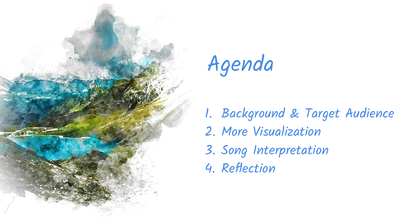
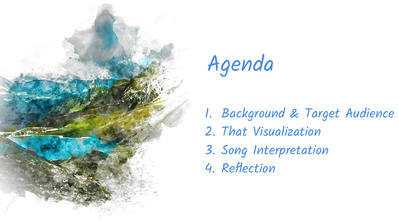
More: More -> That
